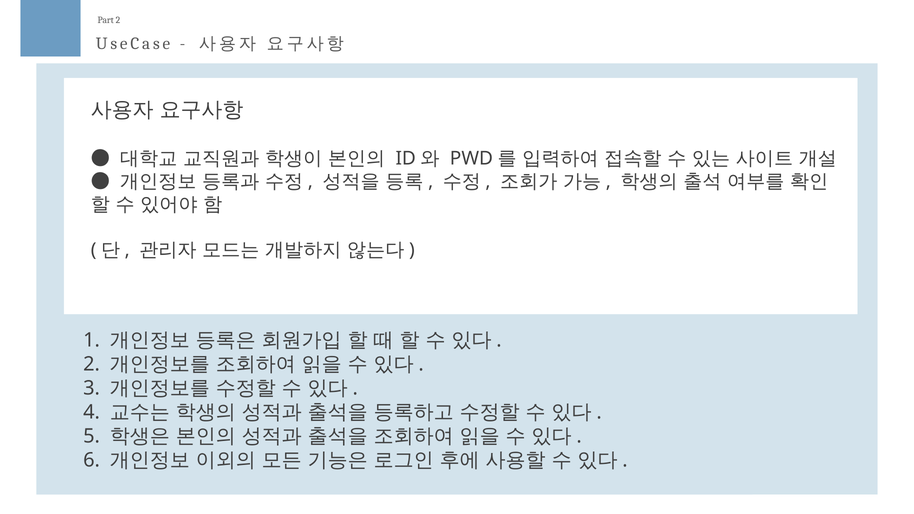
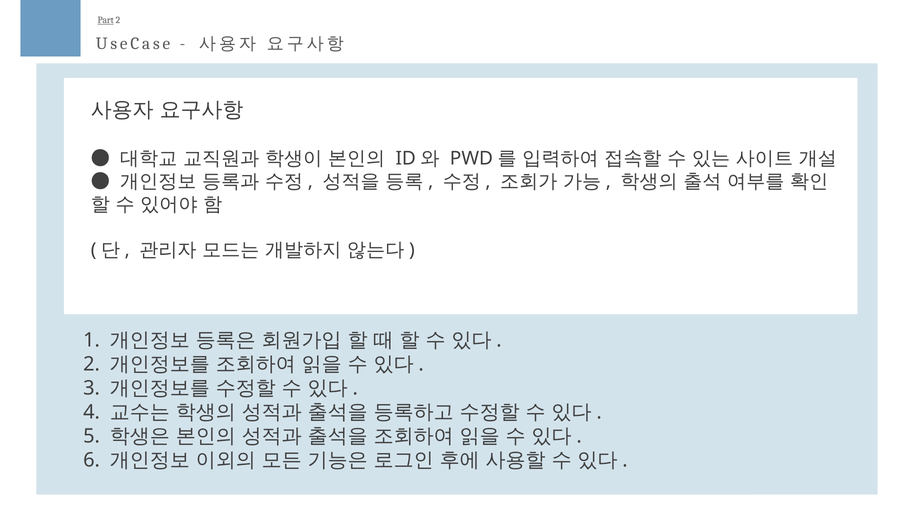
Part underline: none -> present
